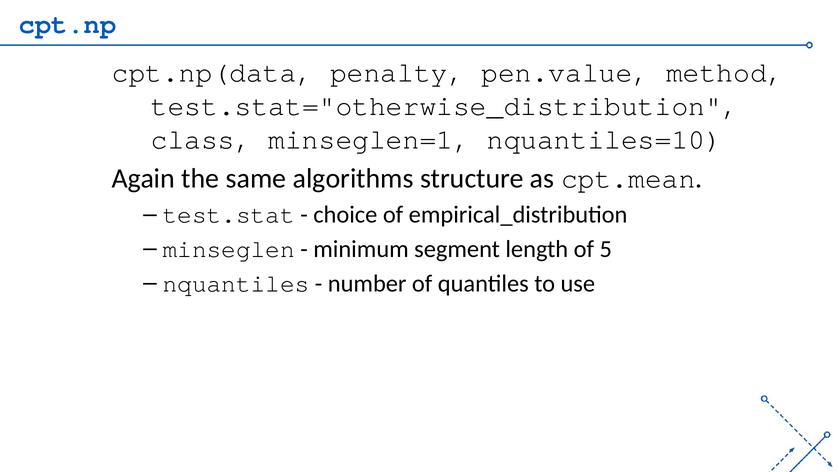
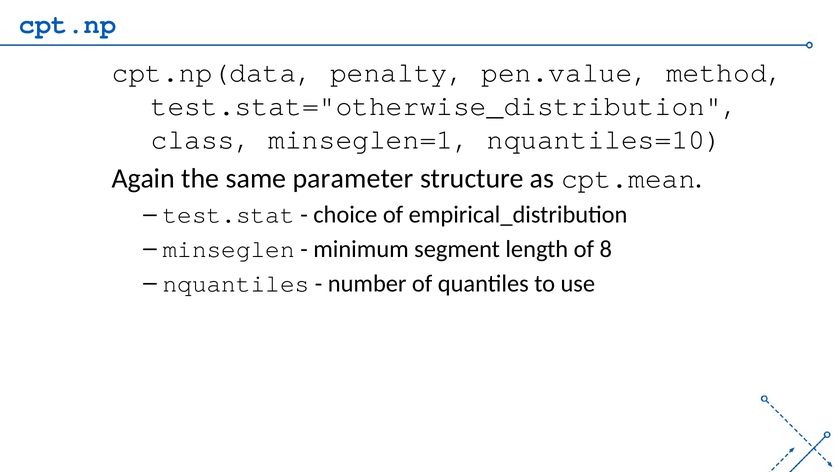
algorithms: algorithms -> parameter
5: 5 -> 8
